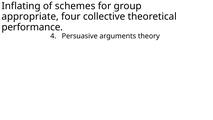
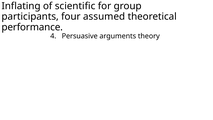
schemes: schemes -> scientific
appropriate: appropriate -> participants
collective: collective -> assumed
